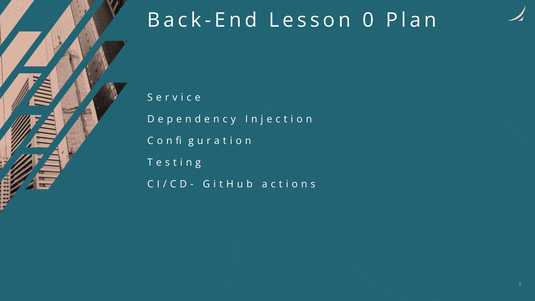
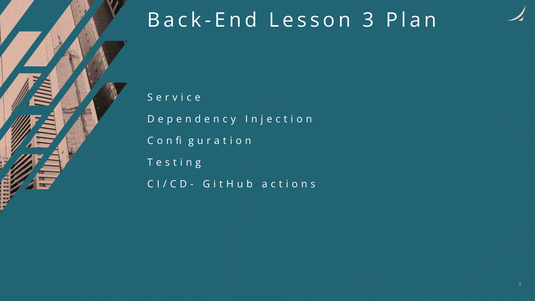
Lesson 0: 0 -> 3
